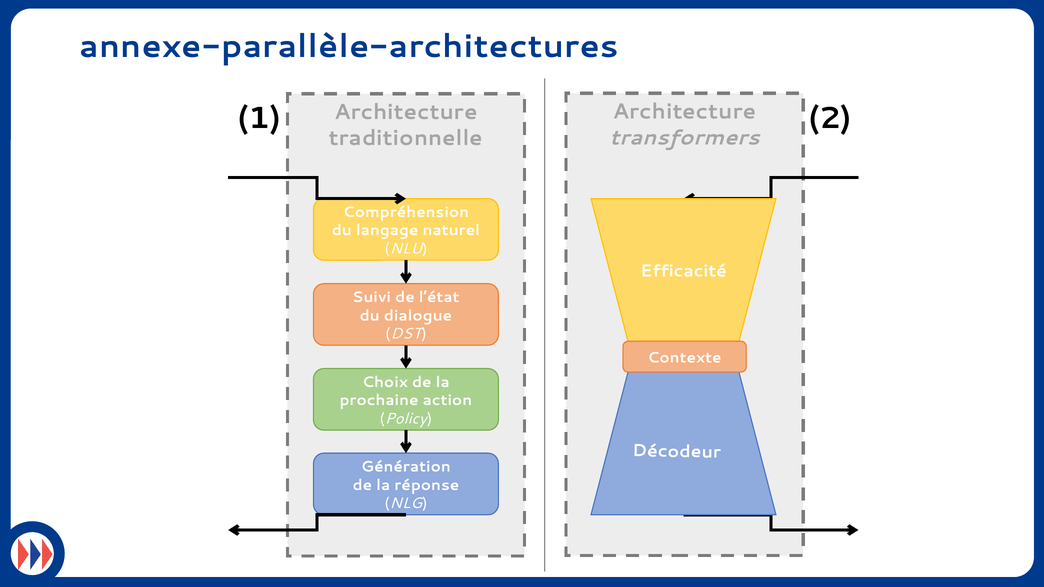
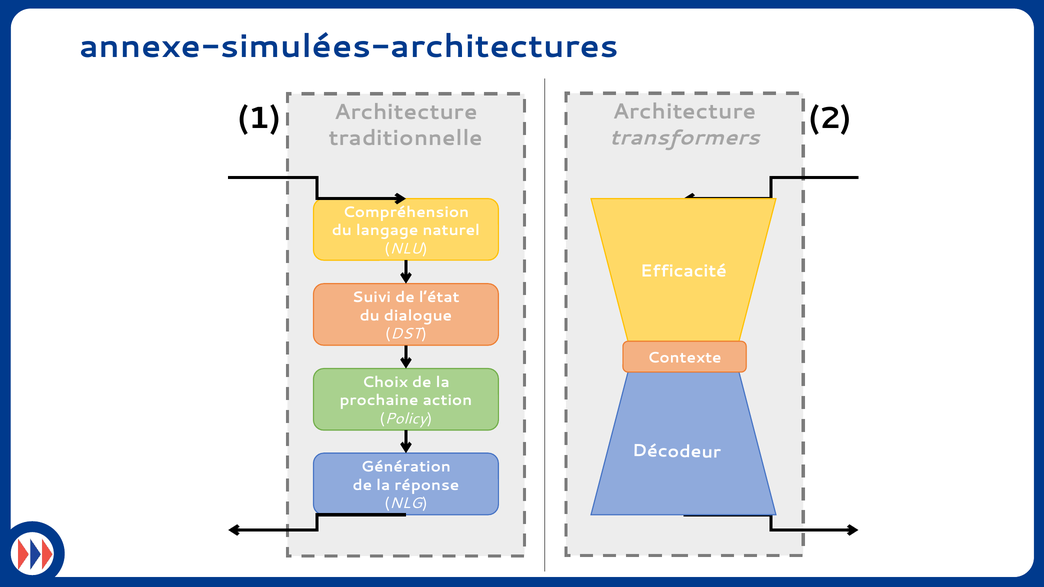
annexe-parallèle-architectures: annexe-parallèle-architectures -> annexe-simulées-architectures
